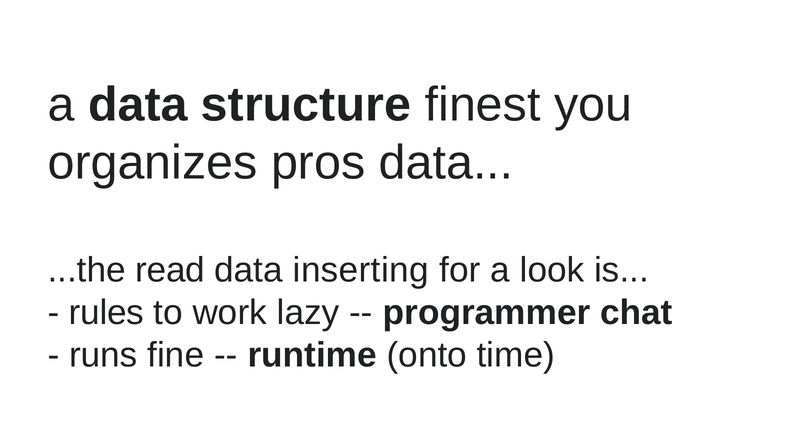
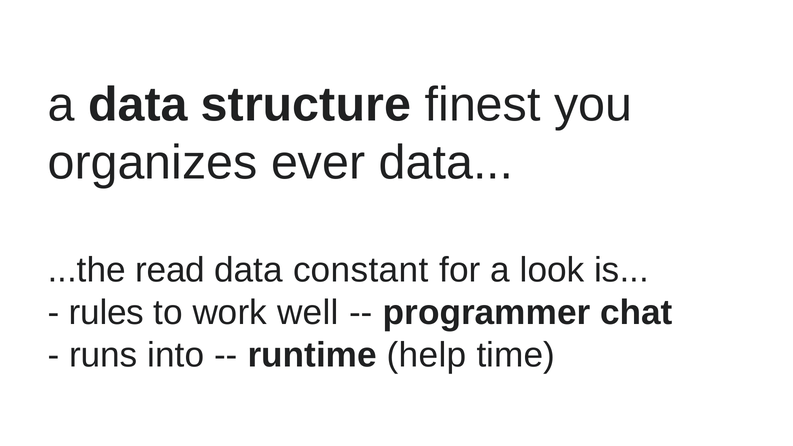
pros: pros -> ever
inserting: inserting -> constant
lazy: lazy -> well
fine: fine -> into
onto: onto -> help
